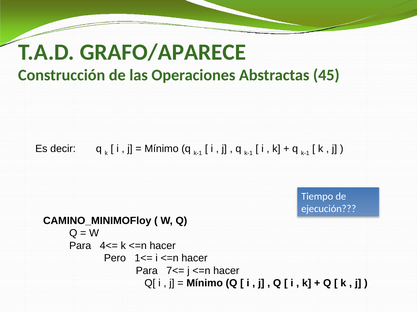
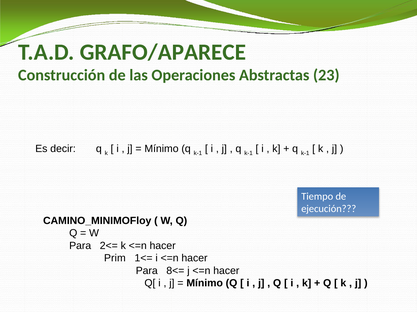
45: 45 -> 23
4<=: 4<= -> 2<=
Pero: Pero -> Prim
7<=: 7<= -> 8<=
